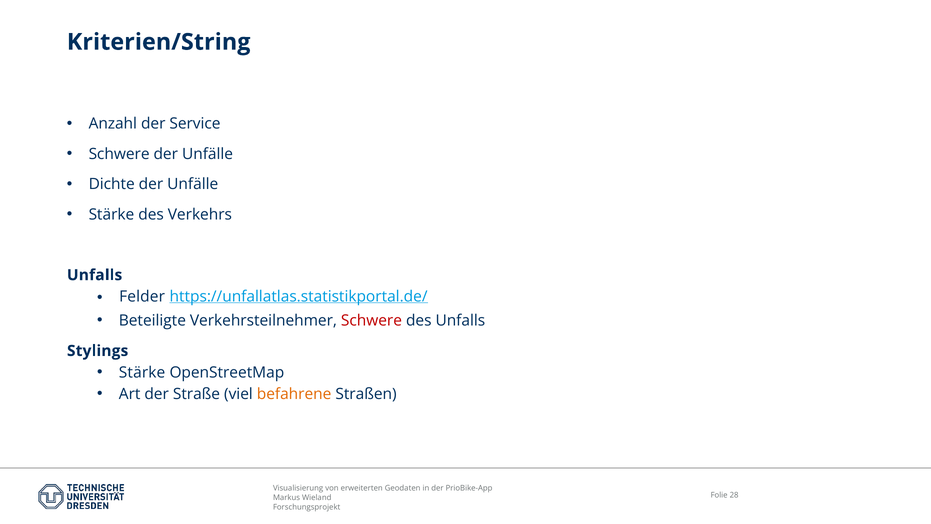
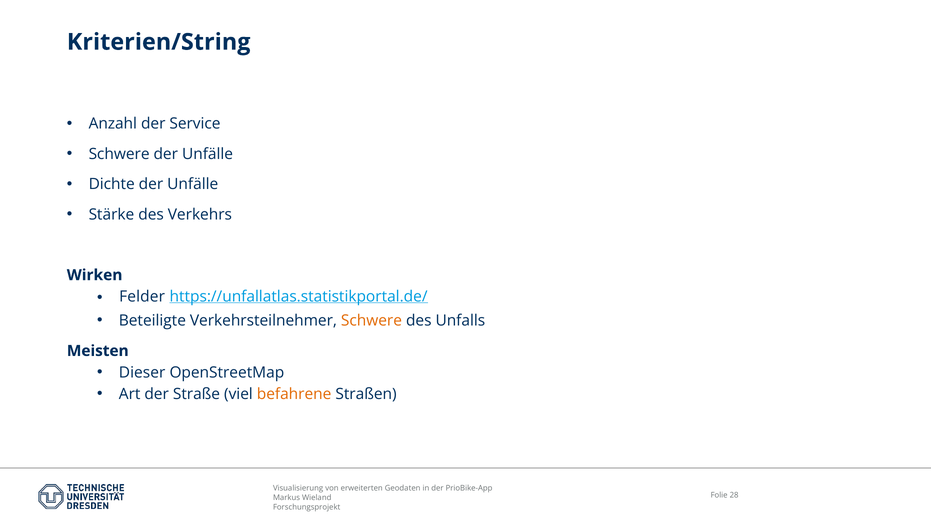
Unfalls at (95, 275): Unfalls -> Wirken
Schwere at (371, 320) colour: red -> orange
Stylings: Stylings -> Meisten
Stärke at (142, 372): Stärke -> Dieser
